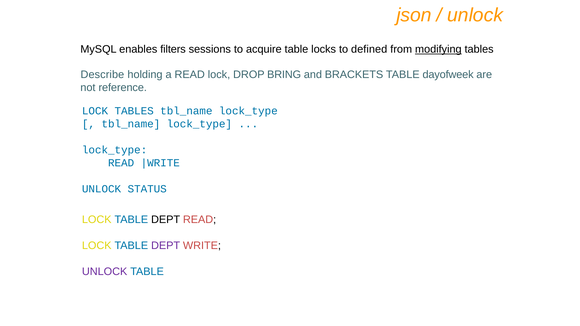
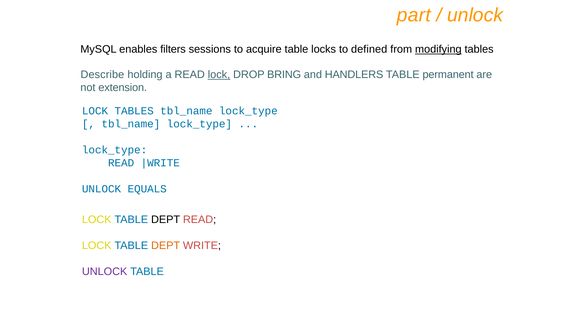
json: json -> part
lock at (219, 75) underline: none -> present
BRACKETS: BRACKETS -> HANDLERS
dayofweek: dayofweek -> permanent
reference: reference -> extension
STATUS: STATUS -> EQUALS
DEPT at (166, 246) colour: purple -> orange
